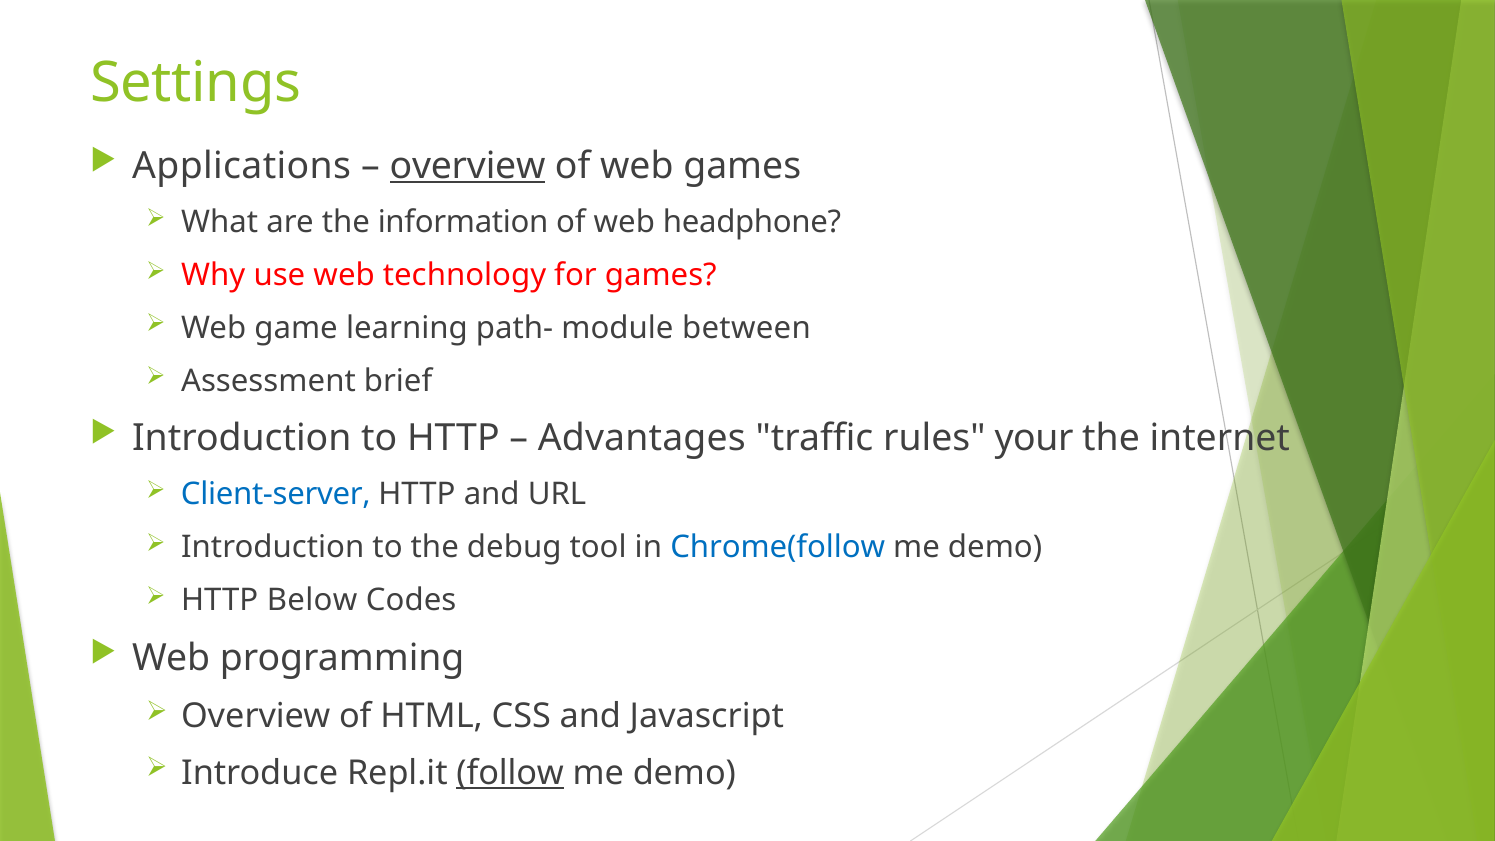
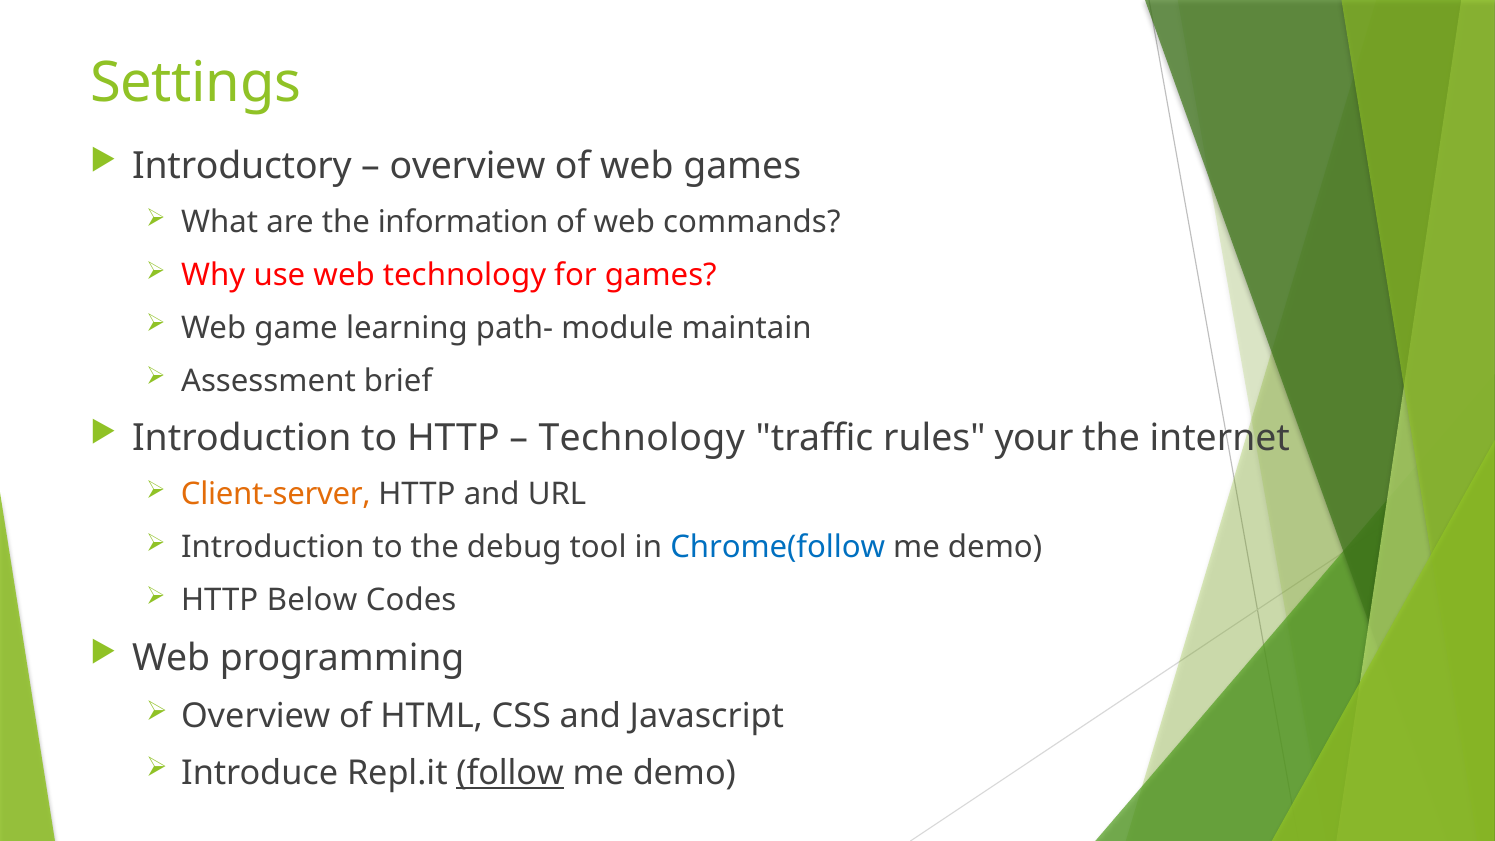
Applications: Applications -> Introductory
overview at (468, 166) underline: present -> none
headphone: headphone -> commands
between: between -> maintain
Advantages at (642, 438): Advantages -> Technology
Client-server colour: blue -> orange
